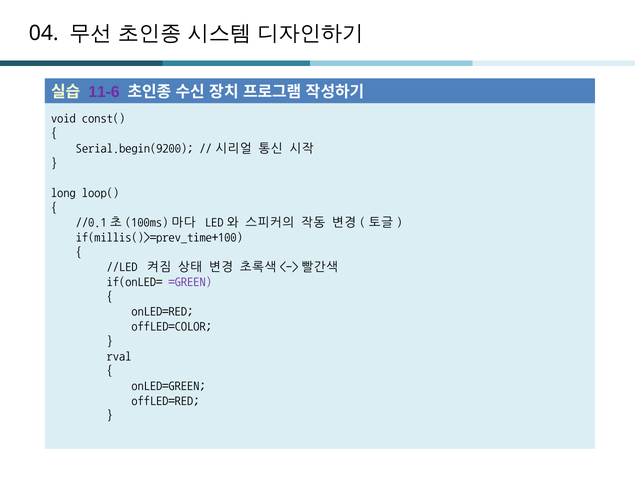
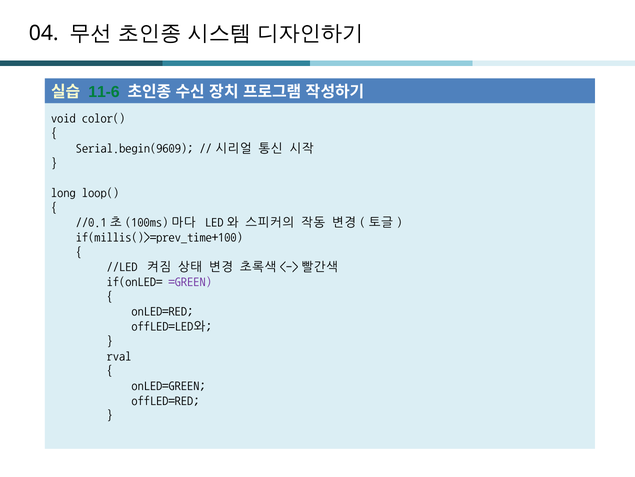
11-6 colour: purple -> green
const(: const( -> color(
Serial.begin(9200: Serial.begin(9200 -> Serial.begin(9609
offLED=COLOR: offLED=COLOR -> offLED=LED와
